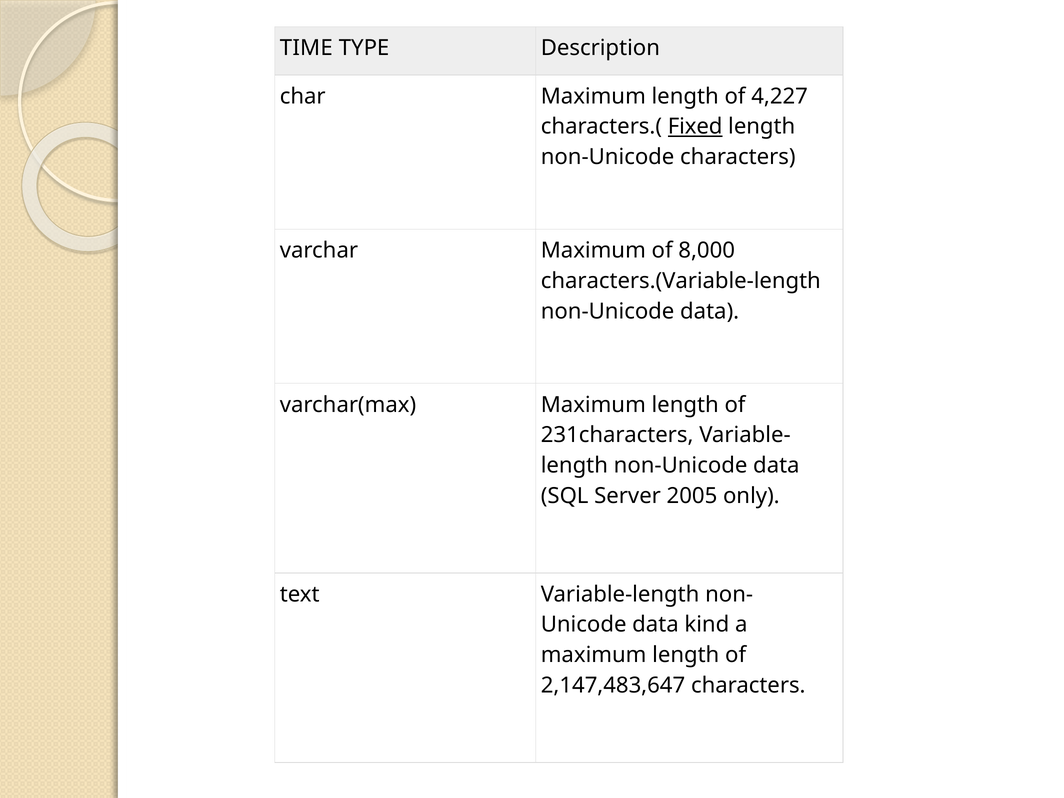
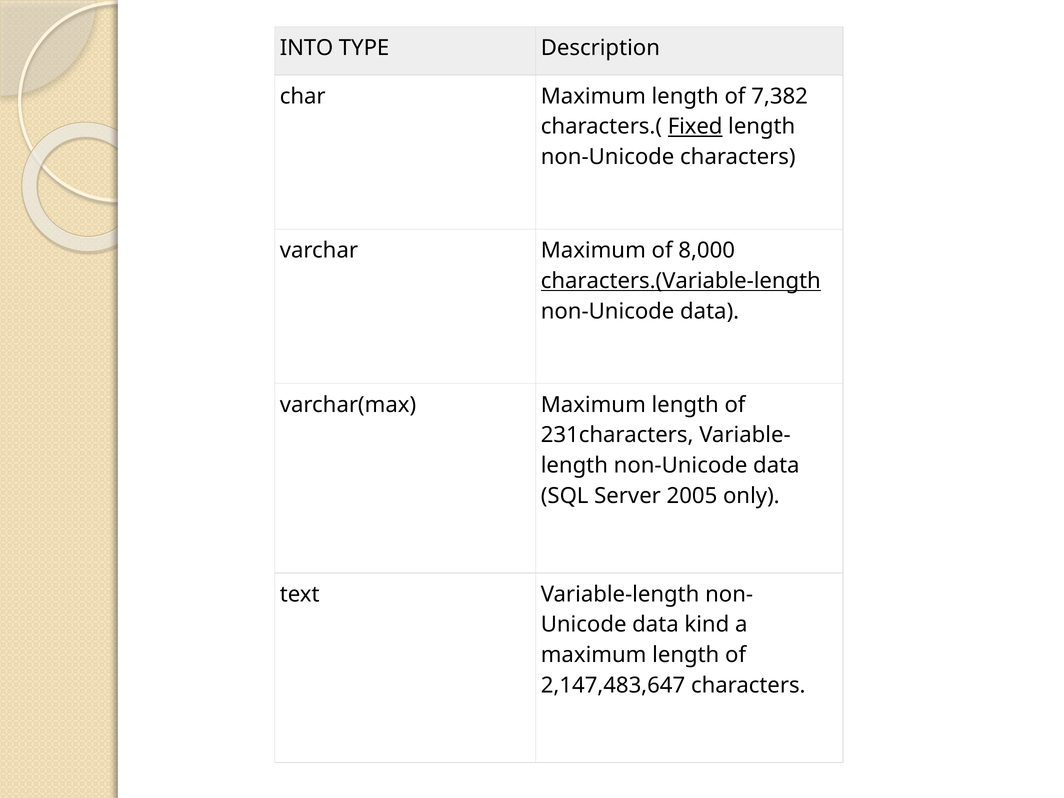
TIME: TIME -> INTO
4,227: 4,227 -> 7,382
characters.(Variable-length underline: none -> present
